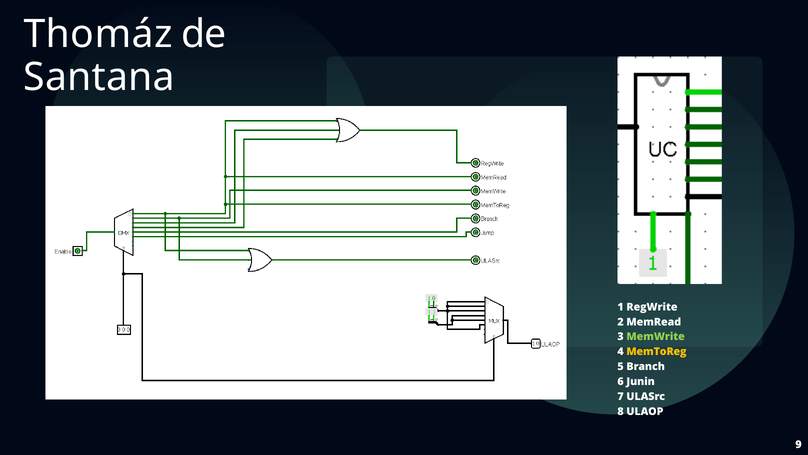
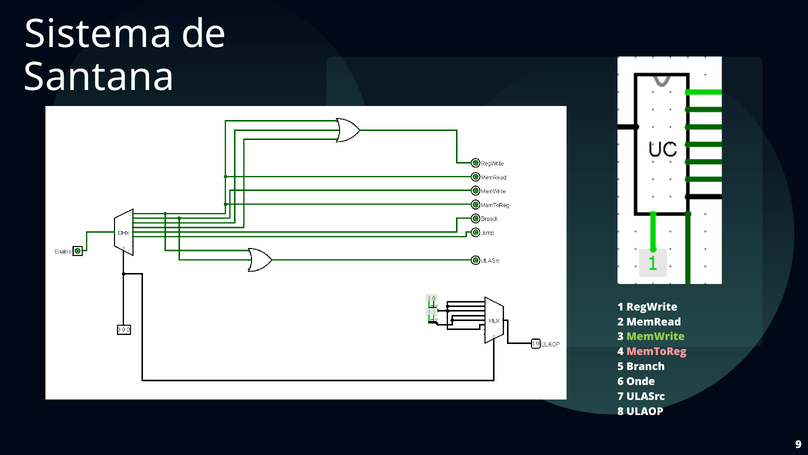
Thomáz: Thomáz -> Sistema
MemToReg colour: yellow -> pink
Junin: Junin -> Onde
